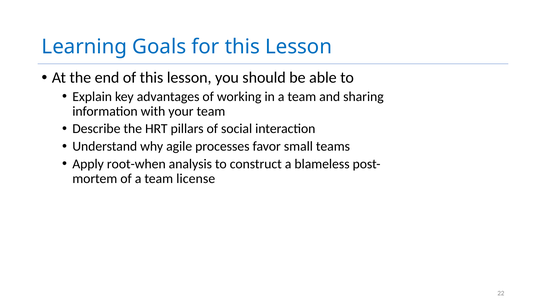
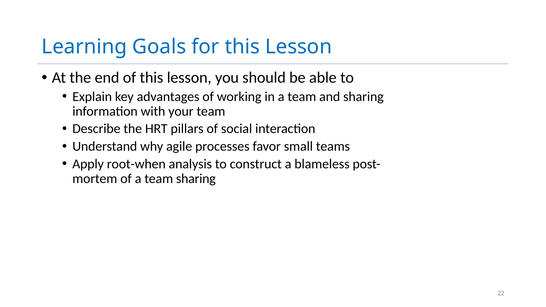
team license: license -> sharing
